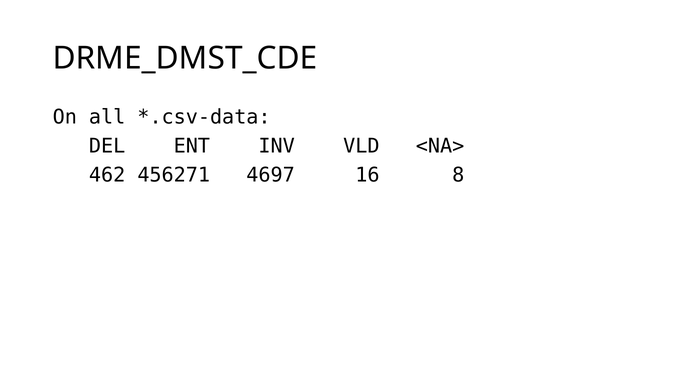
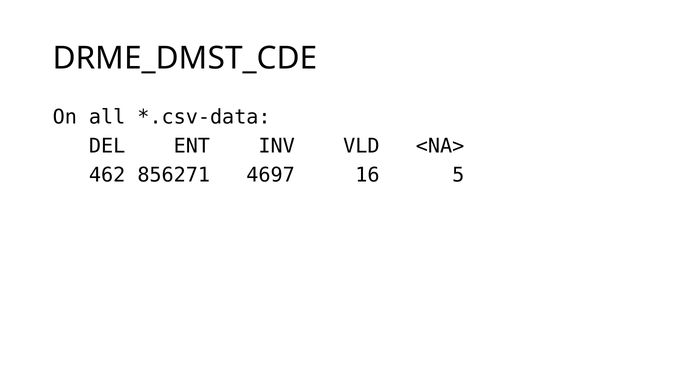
456271: 456271 -> 856271
8: 8 -> 5
